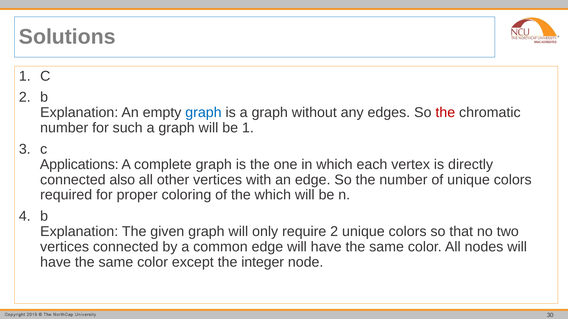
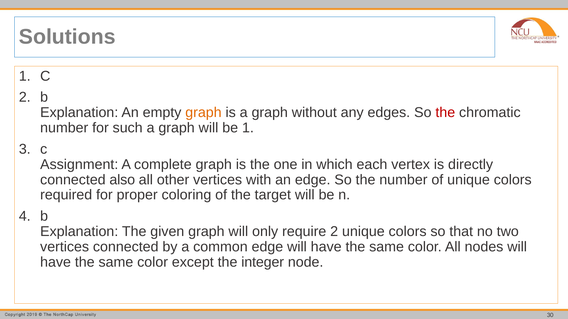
graph at (203, 113) colour: blue -> orange
Applications: Applications -> Assignment
the which: which -> target
